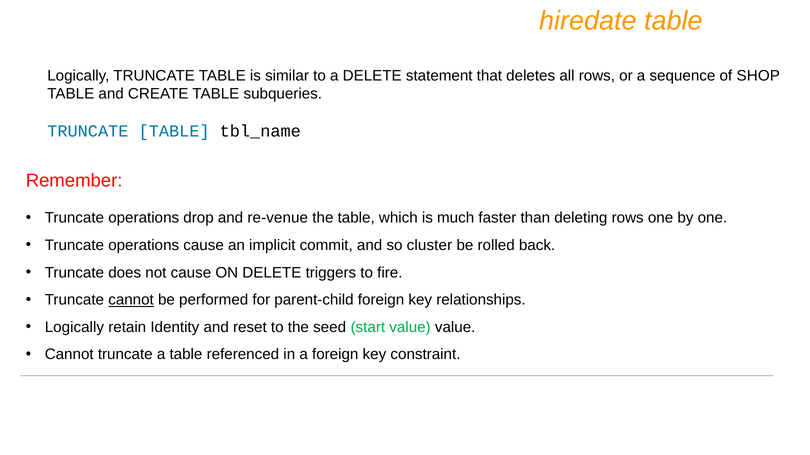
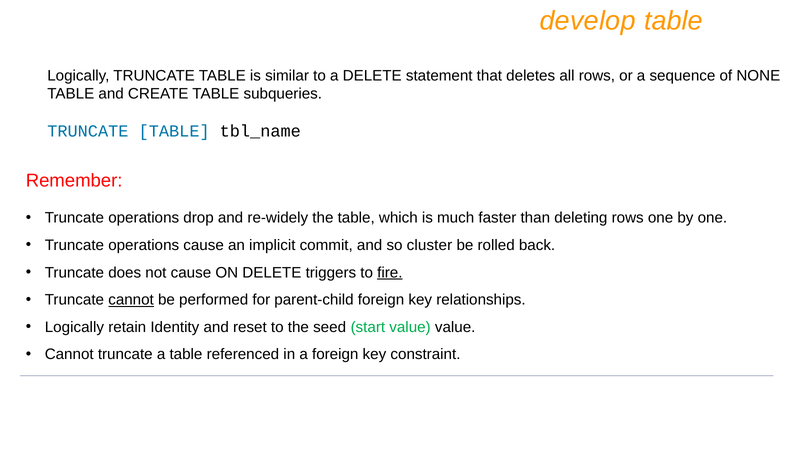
hiredate: hiredate -> develop
SHOP: SHOP -> NONE
re-venue: re-venue -> re-widely
fire underline: none -> present
